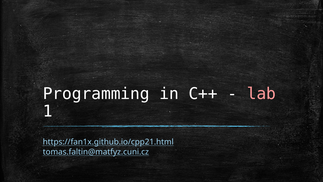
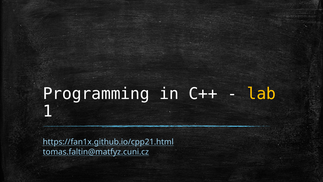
lab colour: pink -> yellow
